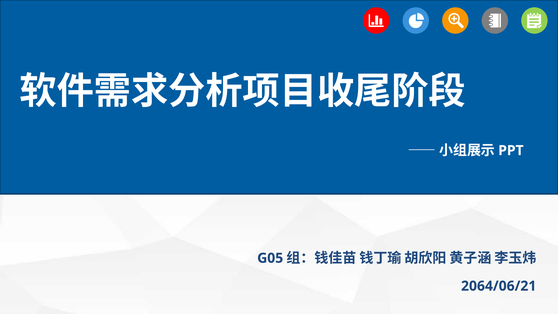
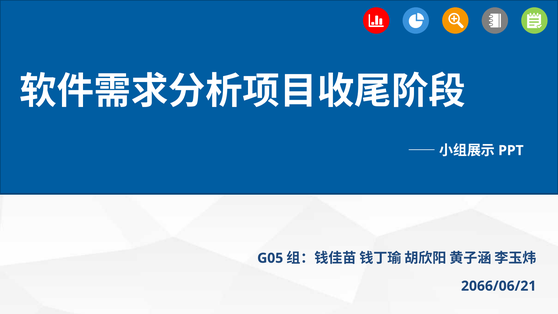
2064/06/21: 2064/06/21 -> 2066/06/21
